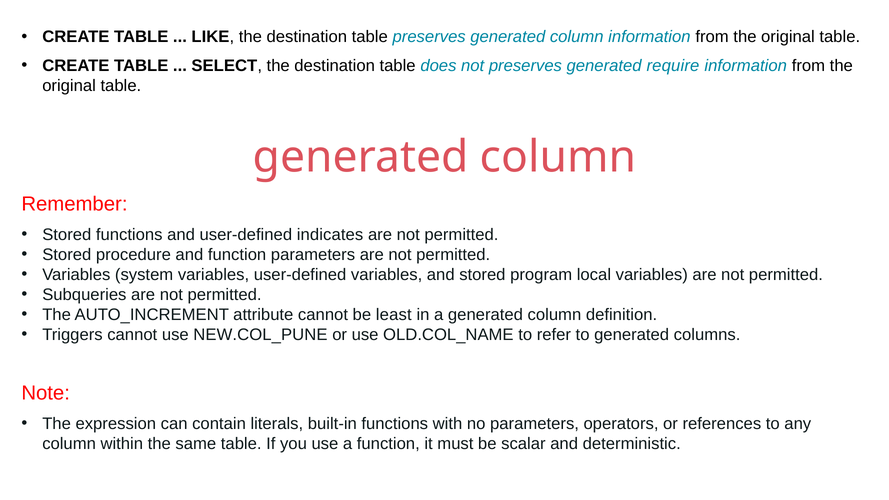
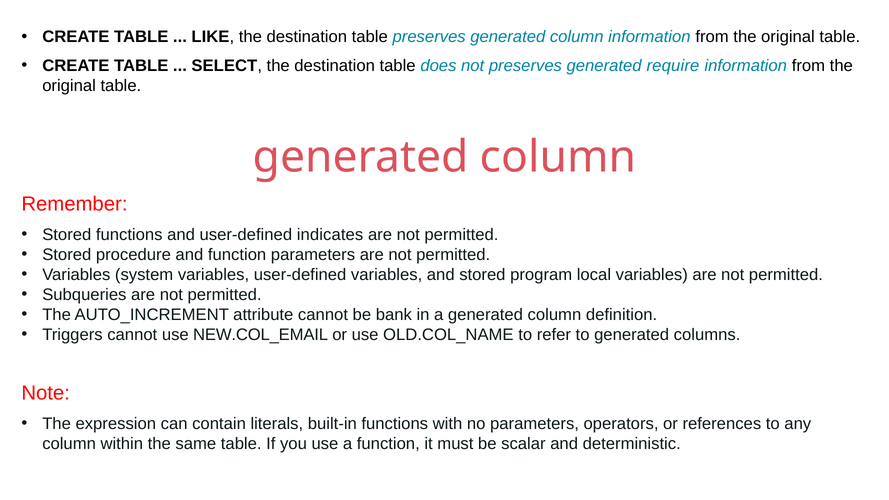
least: least -> bank
NEW.COL_PUNE: NEW.COL_PUNE -> NEW.COL_EMAIL
